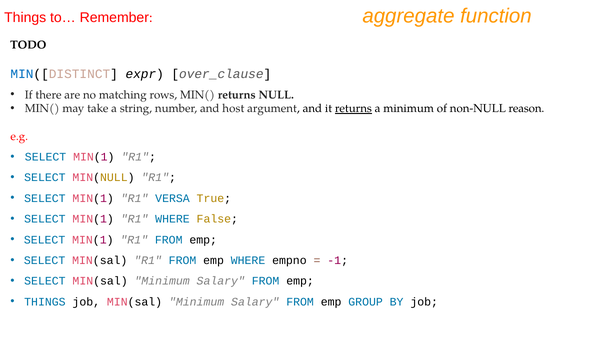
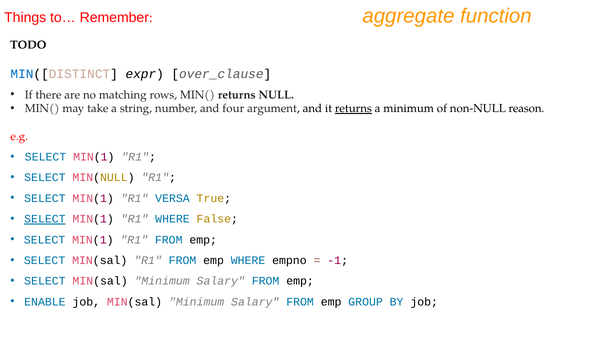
host: host -> four
SELECT at (45, 219) underline: none -> present
THINGS at (45, 302): THINGS -> ENABLE
